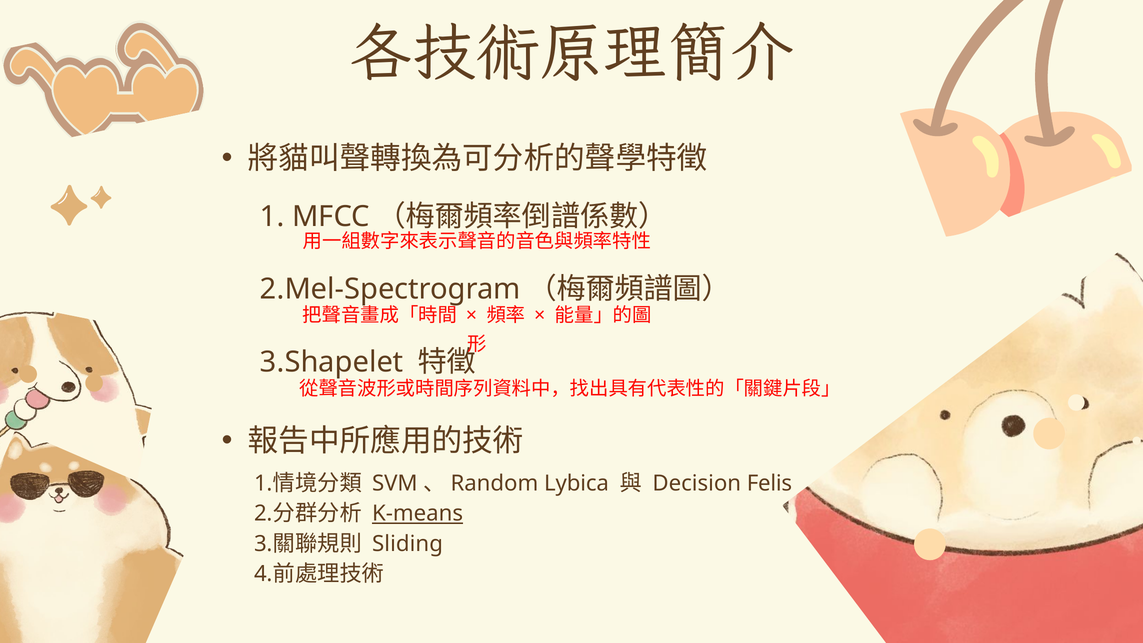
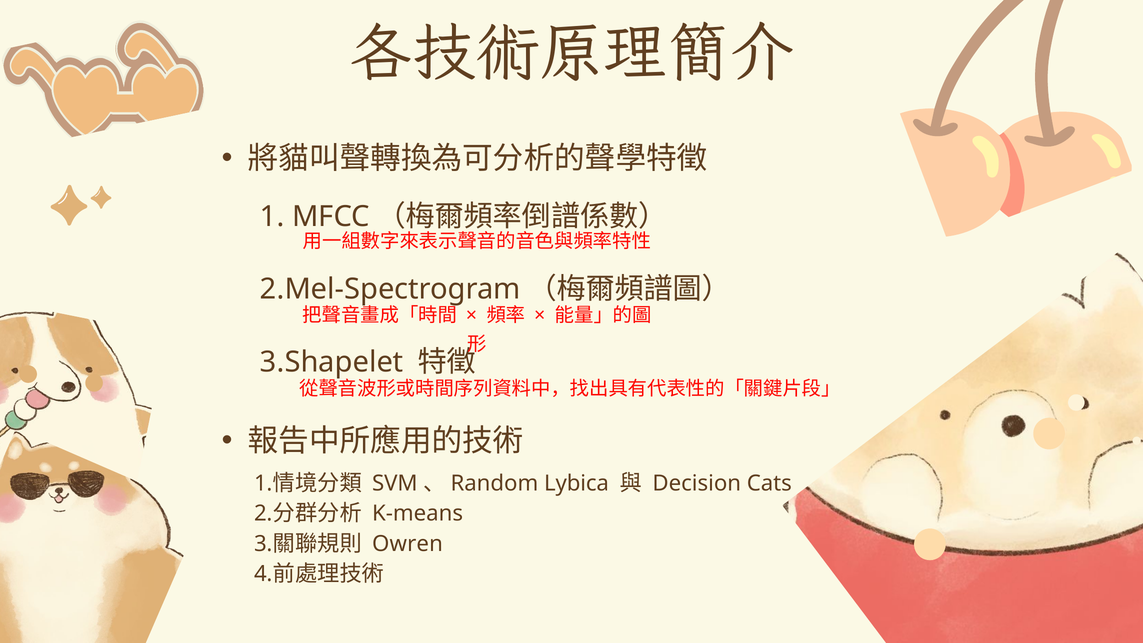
Felis: Felis -> Cats
K-means underline: present -> none
Sliding: Sliding -> Owren
